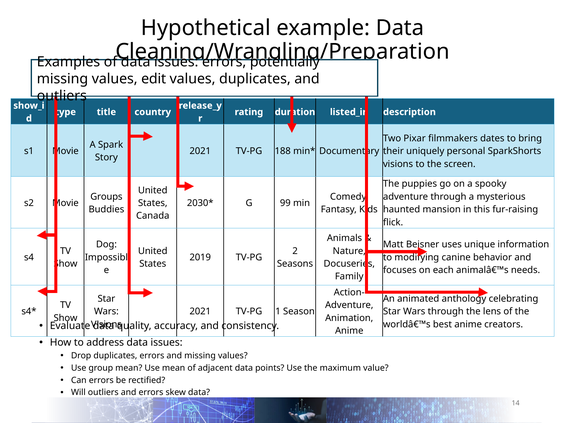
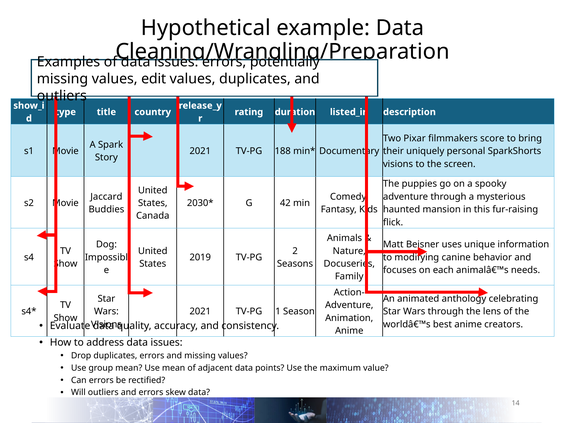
dates: dates -> score
Groups: Groups -> Jaccard
99: 99 -> 42
